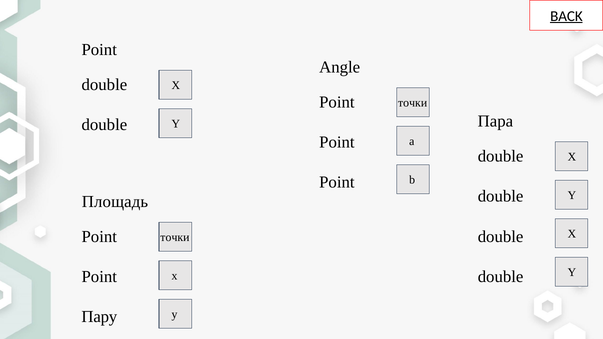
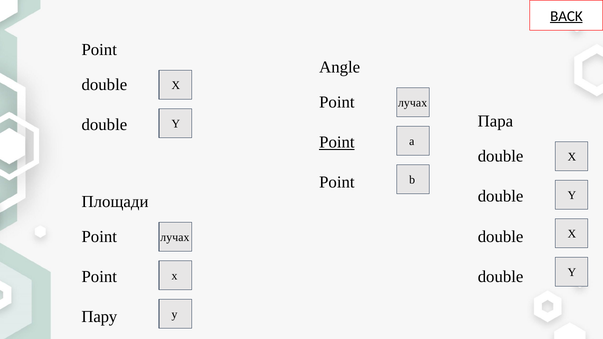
точки at (413, 103): точки -> лучах
Point at (337, 142) underline: none -> present
Площадь: Площадь -> Площади
точки at (175, 238): точки -> лучах
